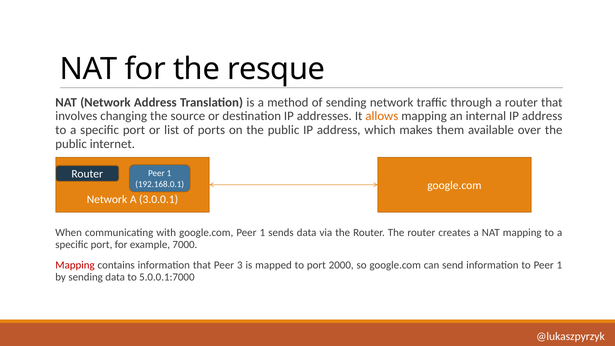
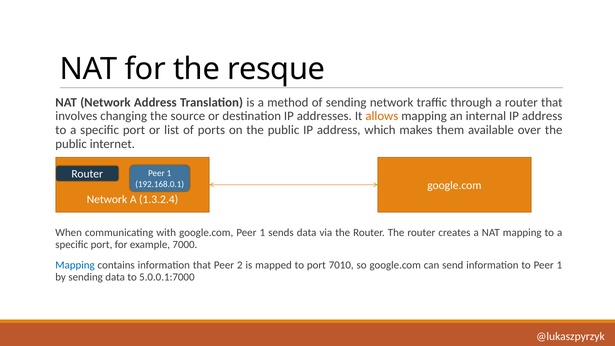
3.0.0.1: 3.0.0.1 -> 1.3.2.4
Mapping at (75, 265) colour: red -> blue
3: 3 -> 2
2000: 2000 -> 7010
